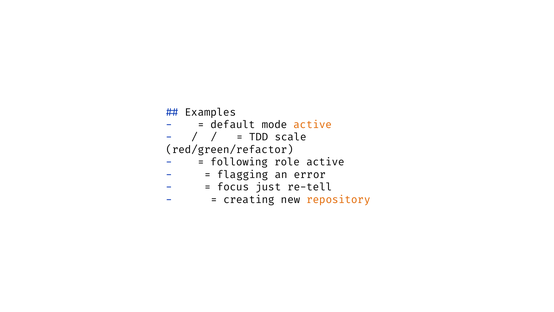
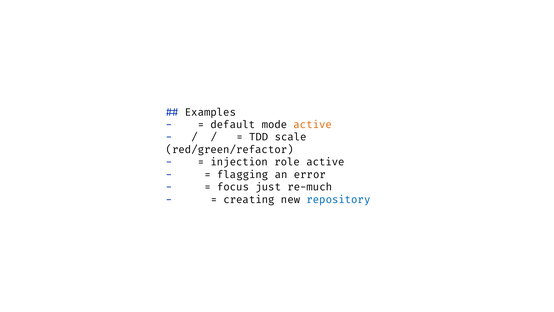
following: following -> injection
re-tell: re-tell -> re-much
repository colour: orange -> blue
